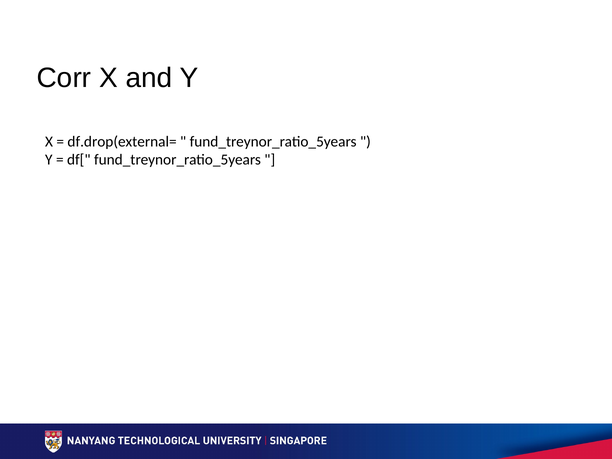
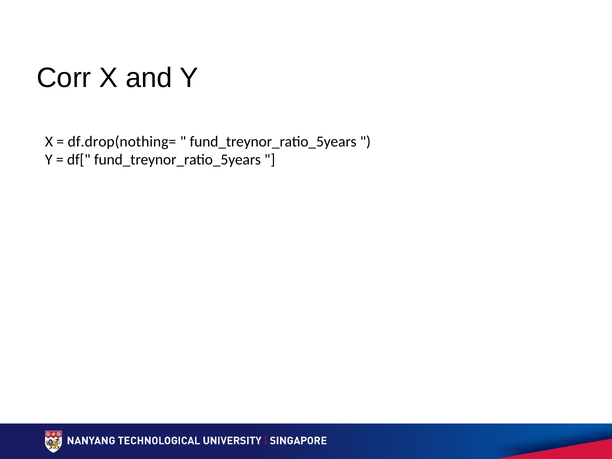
df.drop(external=: df.drop(external= -> df.drop(nothing=
